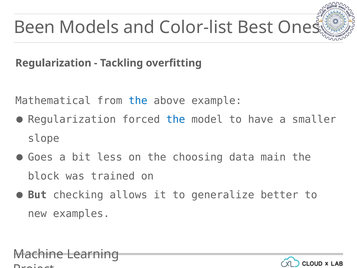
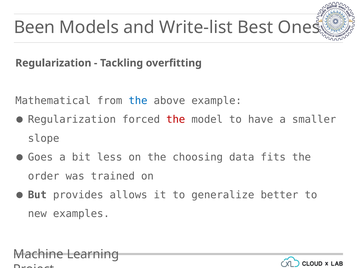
Color-list: Color-list -> Write-list
the at (176, 119) colour: blue -> red
main: main -> fits
block: block -> order
checking: checking -> provides
